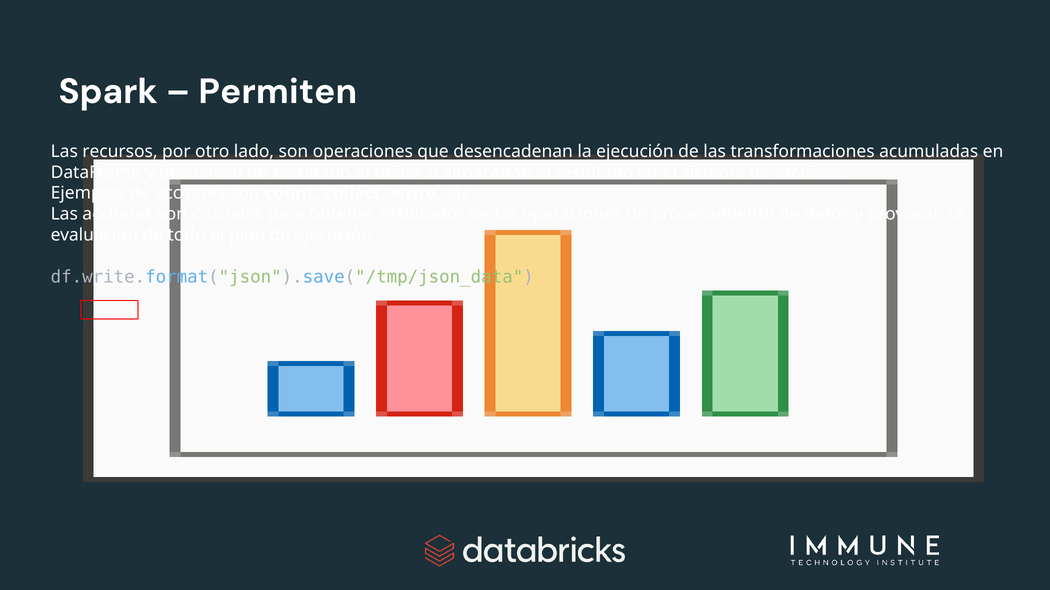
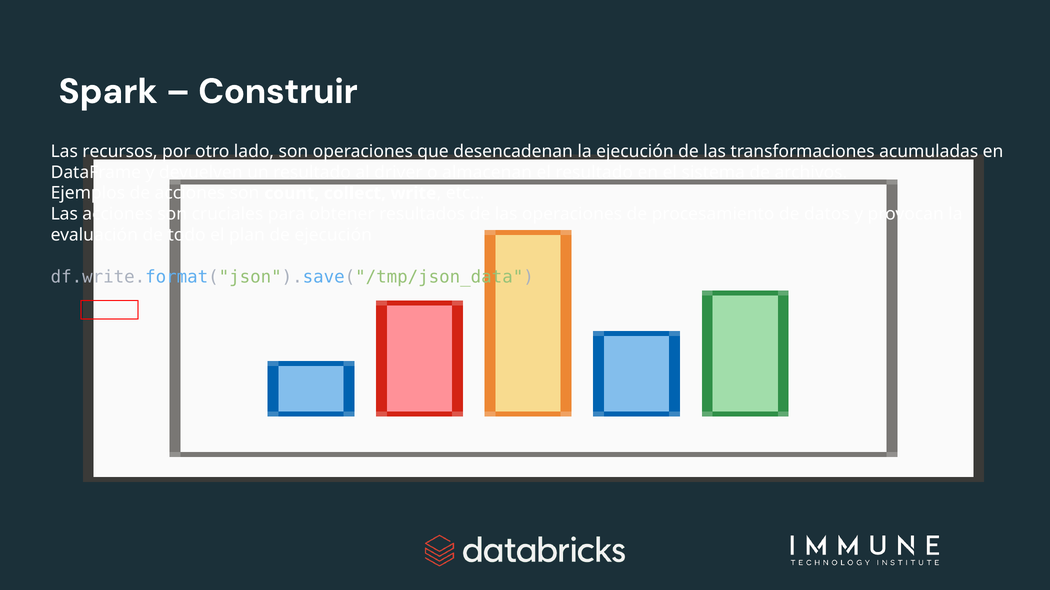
Permiten: Permiten -> Construir
